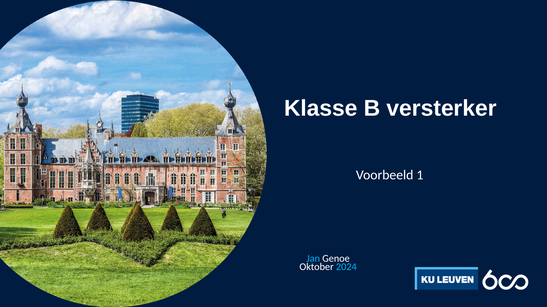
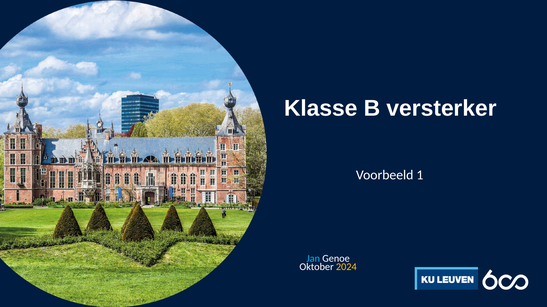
2024 colour: light blue -> yellow
